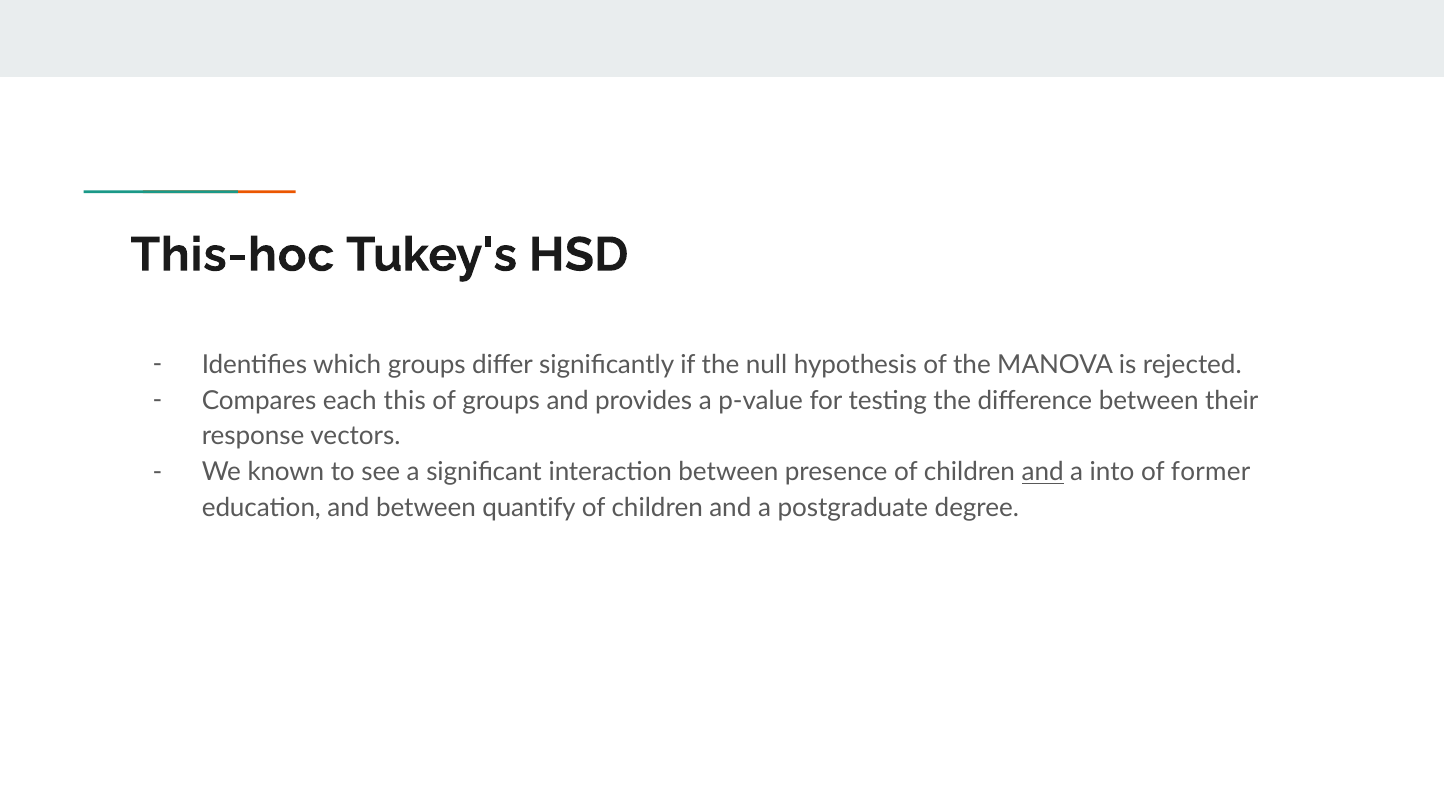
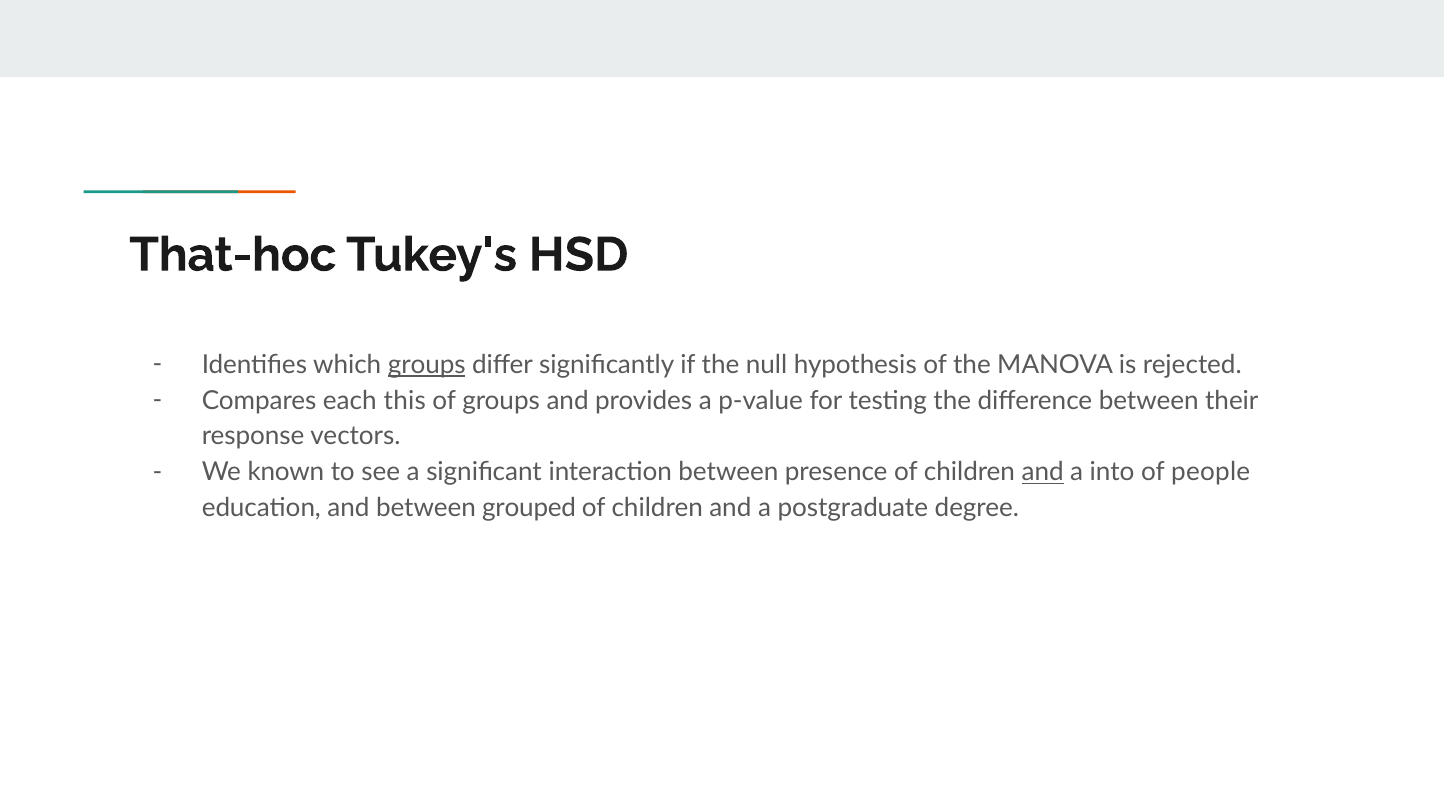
This-hoc: This-hoc -> That-hoc
groups at (427, 365) underline: none -> present
former: former -> people
quantify: quantify -> grouped
